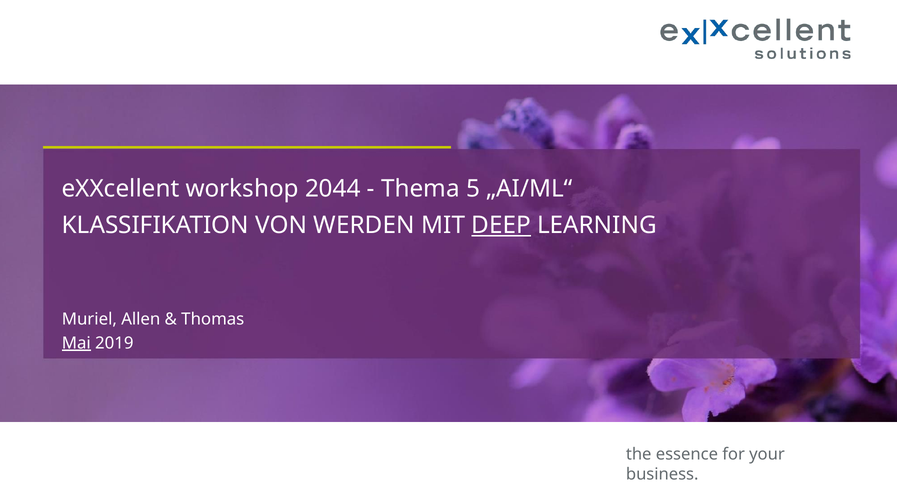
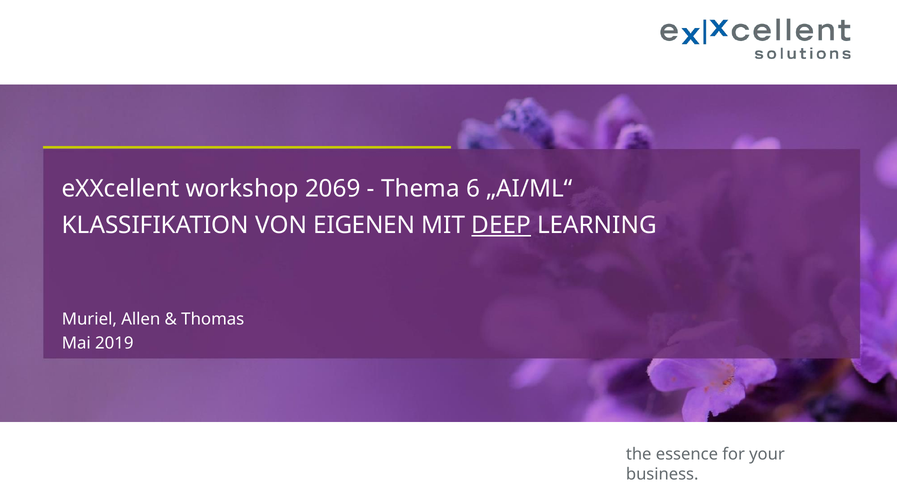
2044: 2044 -> 2069
5: 5 -> 6
WERDEN: WERDEN -> EIGENEN
Mai underline: present -> none
